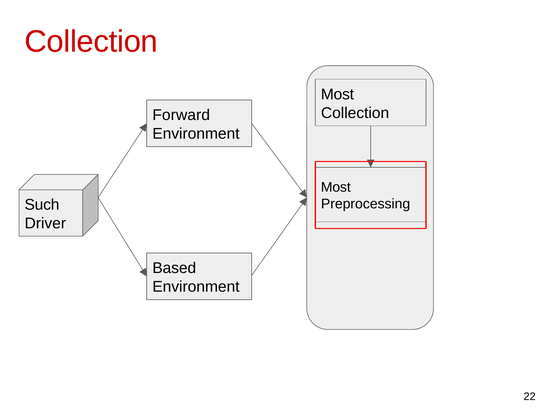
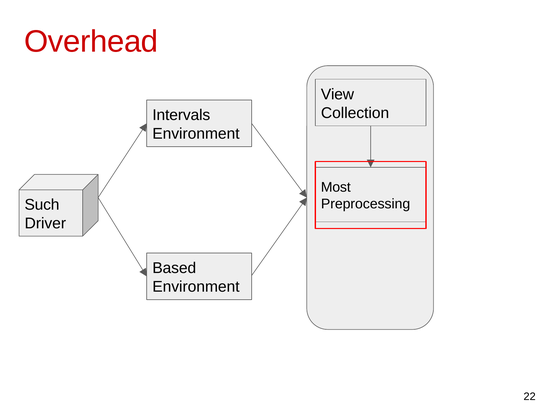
Collection at (91, 41): Collection -> Overhead
Most at (337, 94): Most -> View
Forward: Forward -> Intervals
